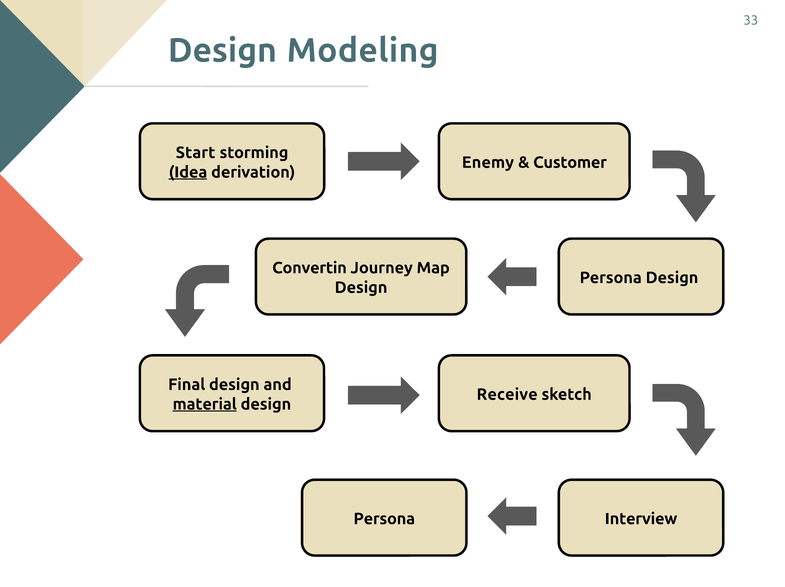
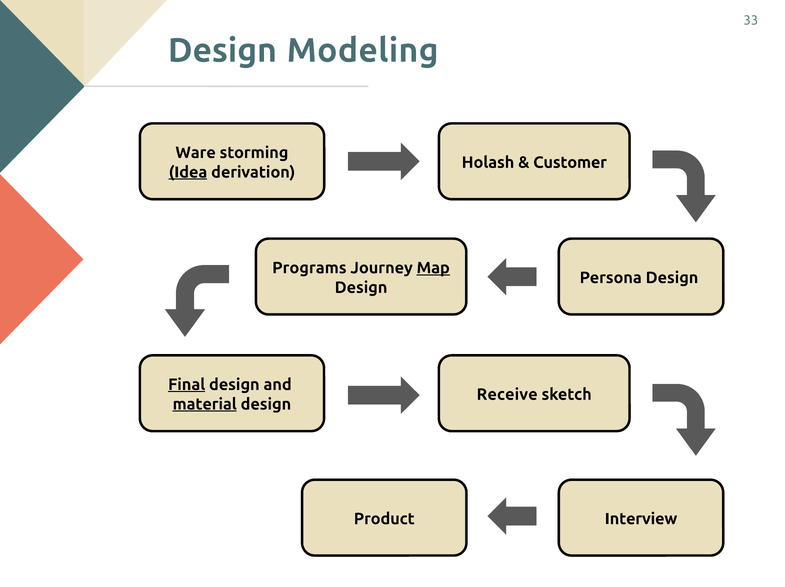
Start: Start -> Ware
Enemy: Enemy -> Holash
Convertin: Convertin -> Programs
Map underline: none -> present
Final underline: none -> present
Persona at (384, 519): Persona -> Product
